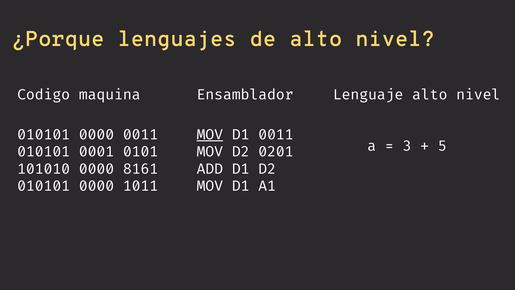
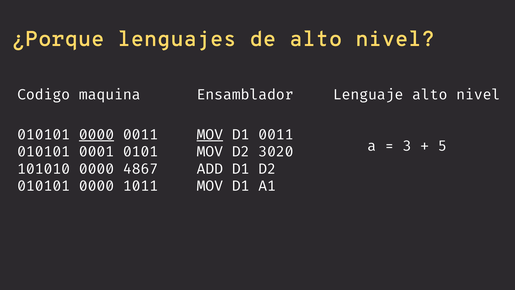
0000 at (96, 134) underline: none -> present
0201: 0201 -> 3020
8161: 8161 -> 4867
